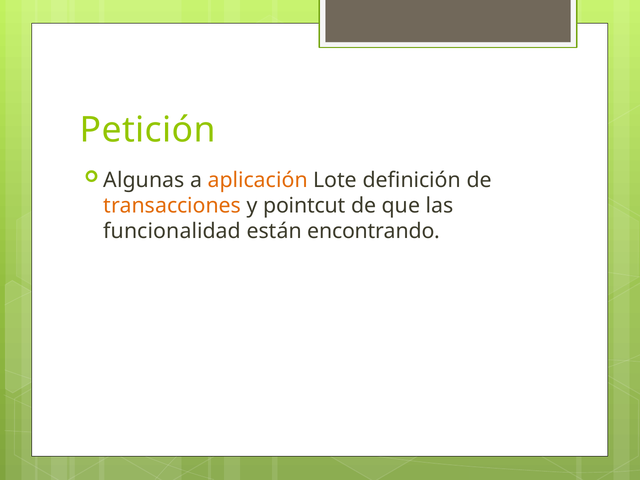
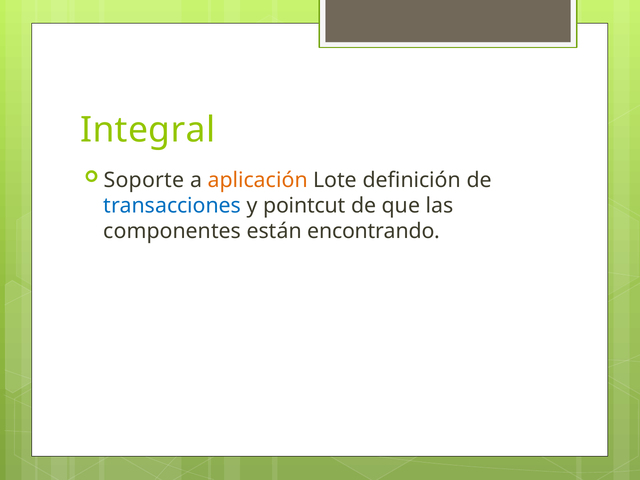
Petición: Petición -> Integral
Algunas: Algunas -> Soporte
transacciones colour: orange -> blue
funcionalidad: funcionalidad -> componentes
